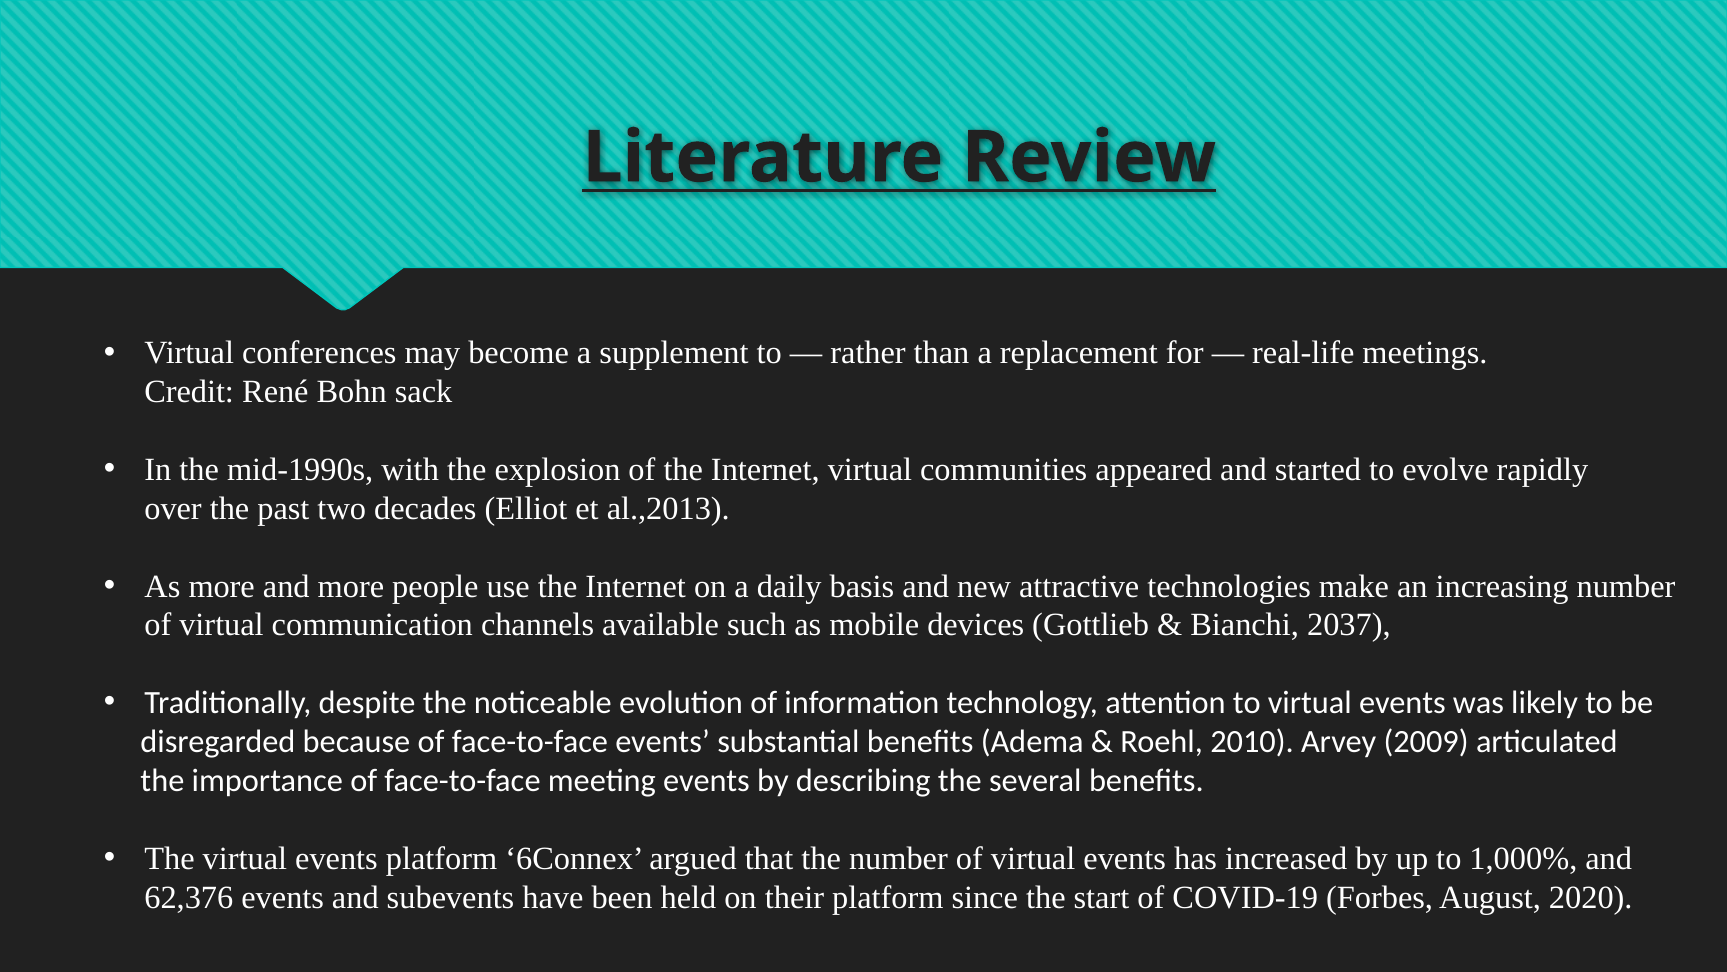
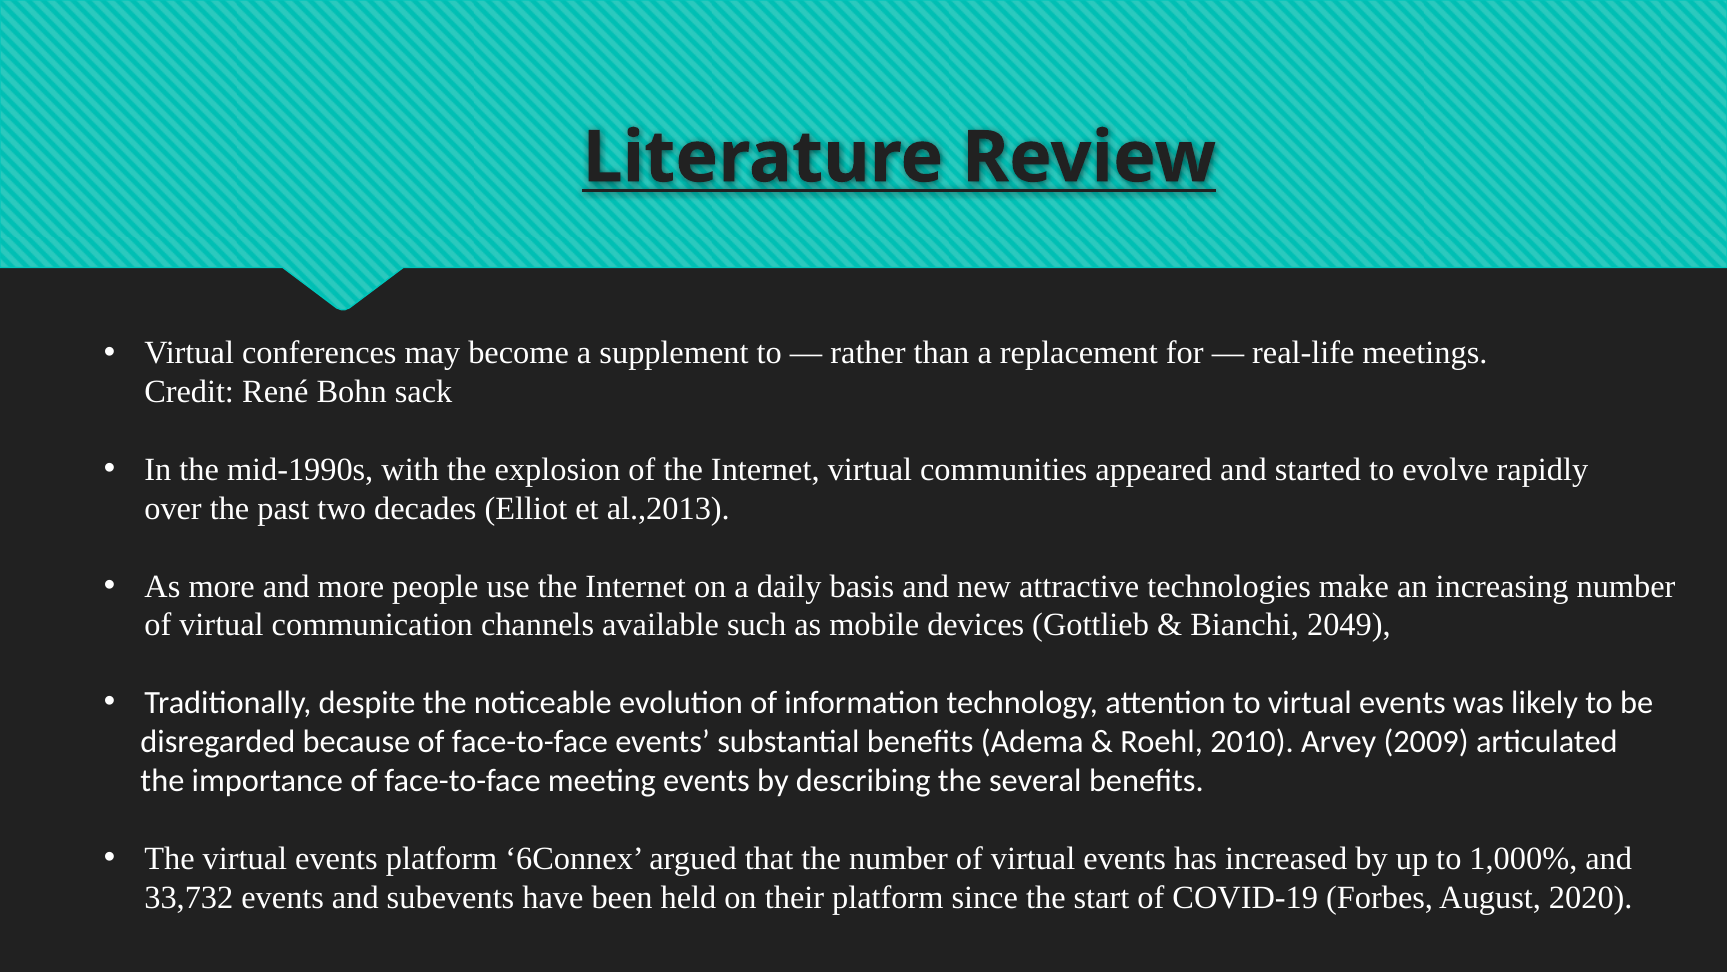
2037: 2037 -> 2049
62,376: 62,376 -> 33,732
